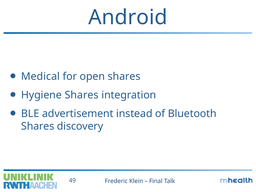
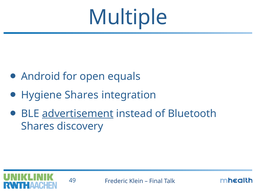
Android: Android -> Multiple
Medical: Medical -> Android
open shares: shares -> equals
advertisement underline: none -> present
